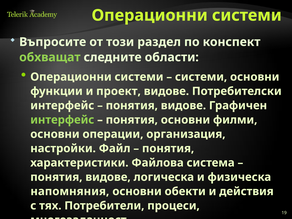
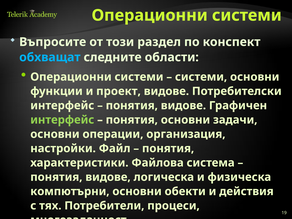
обхващат colour: light green -> light blue
филми: филми -> задачи
напомняния: напомняния -> компютърни
